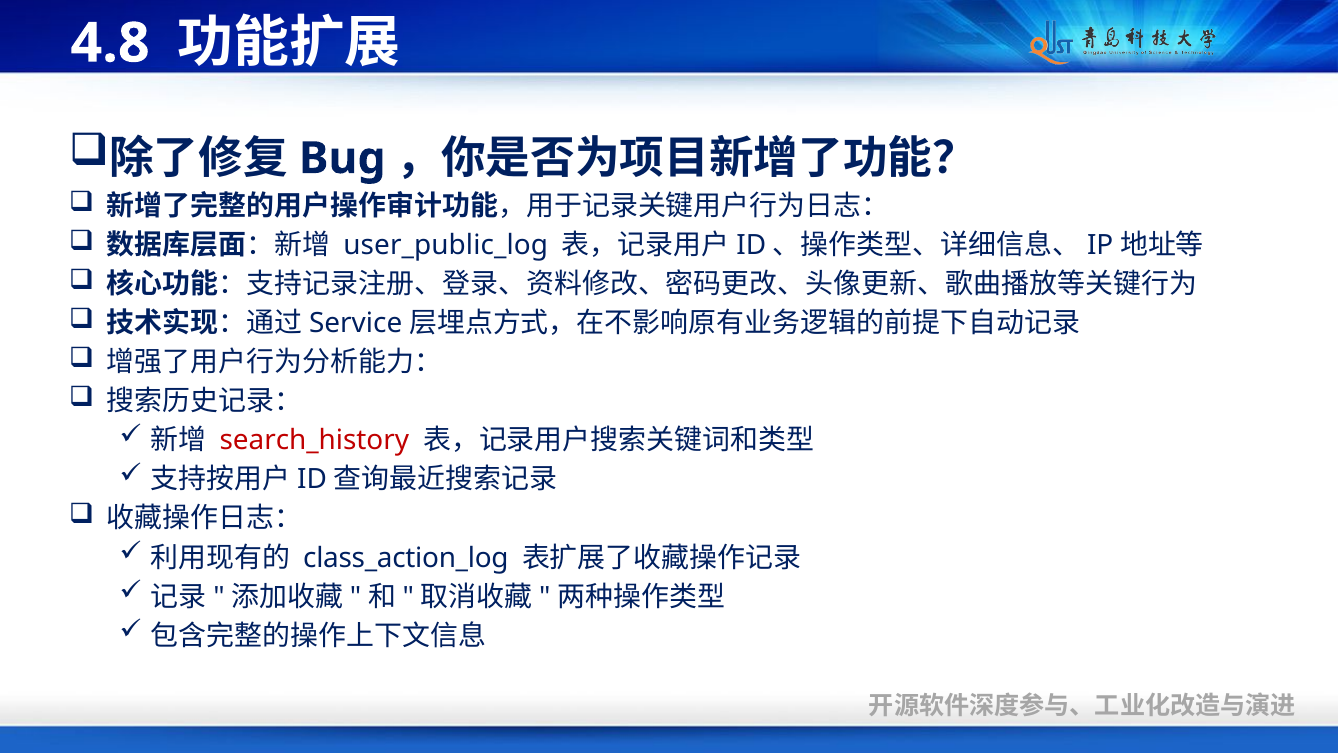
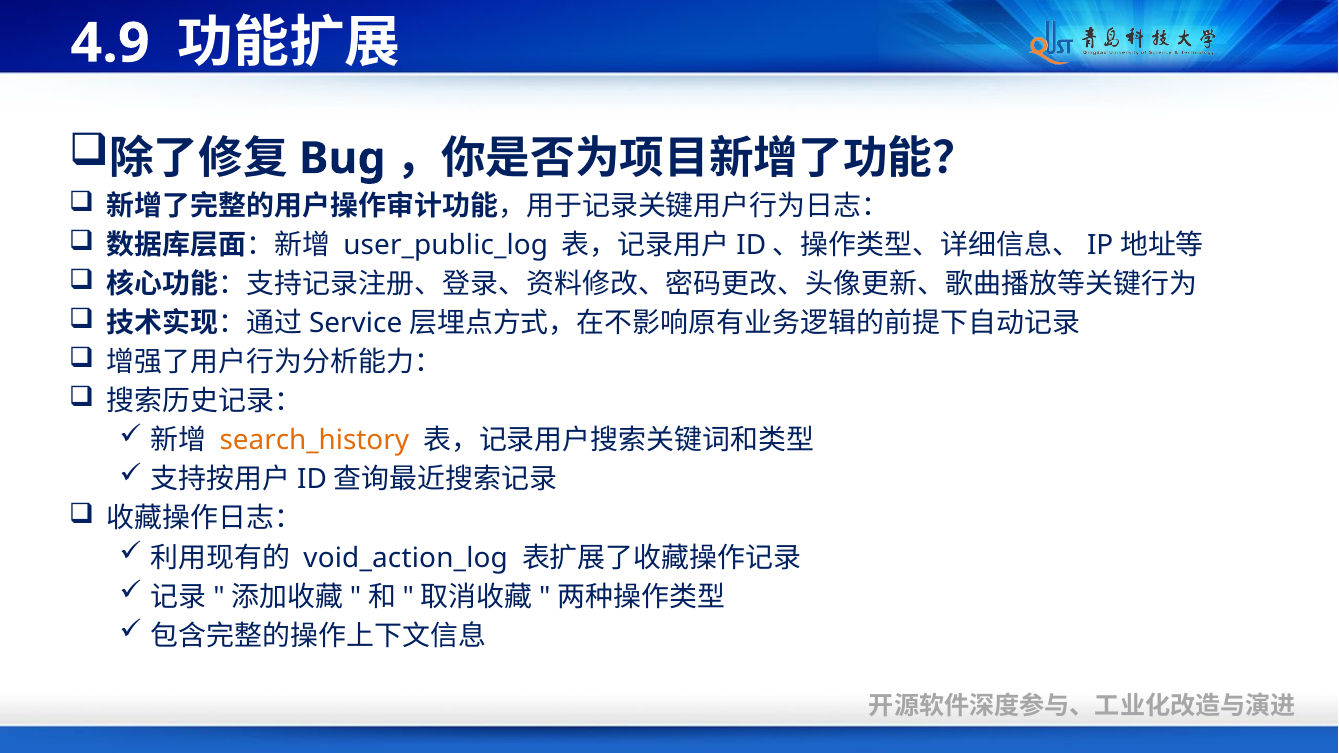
4.8: 4.8 -> 4.9
search_history colour: red -> orange
class_action_log: class_action_log -> void_action_log
